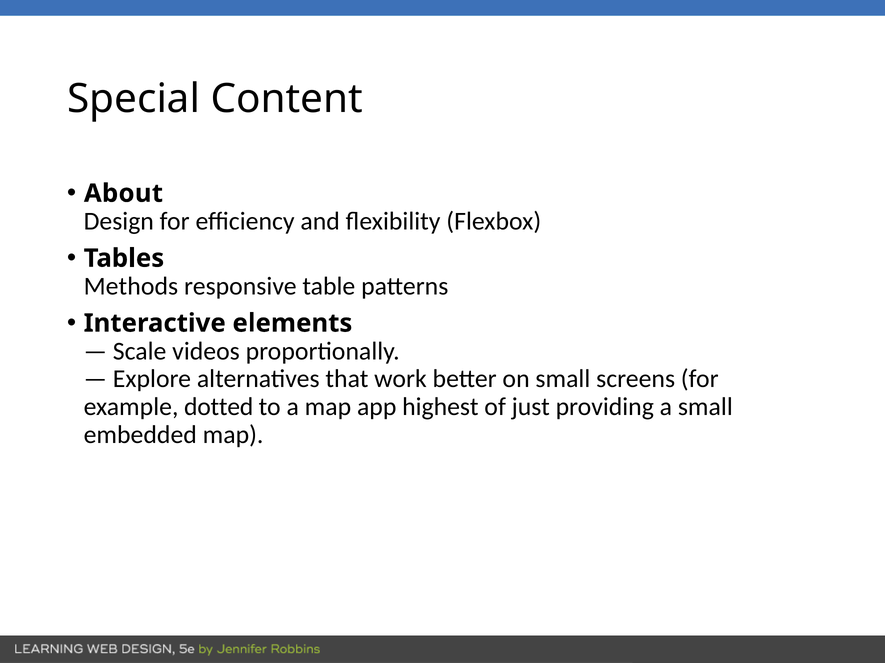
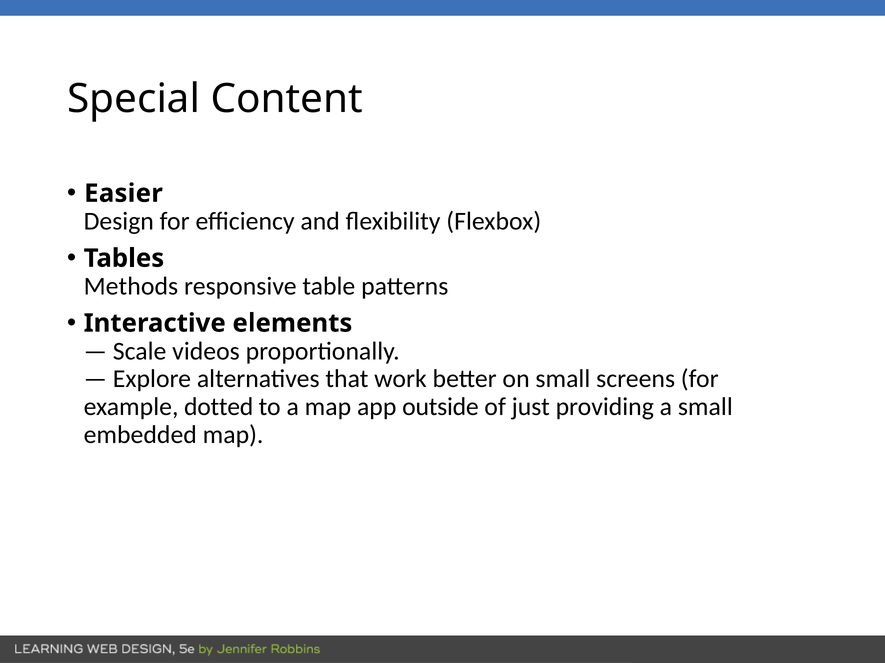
About: About -> Easier
highest: highest -> outside
